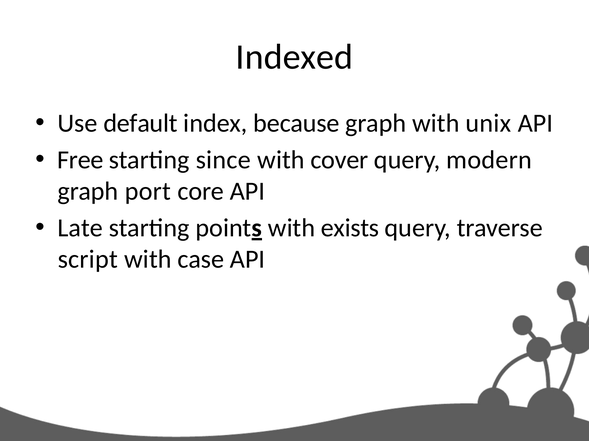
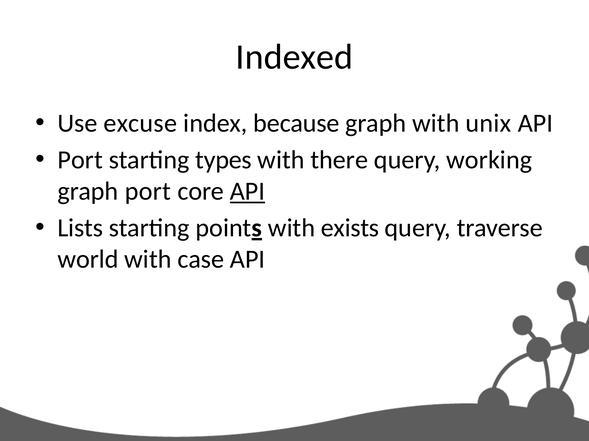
default: default -> excuse
Free at (80, 160): Free -> Port
since: since -> types
cover: cover -> there
modern: modern -> working
API at (247, 192) underline: none -> present
Late: Late -> Lists
script: script -> world
